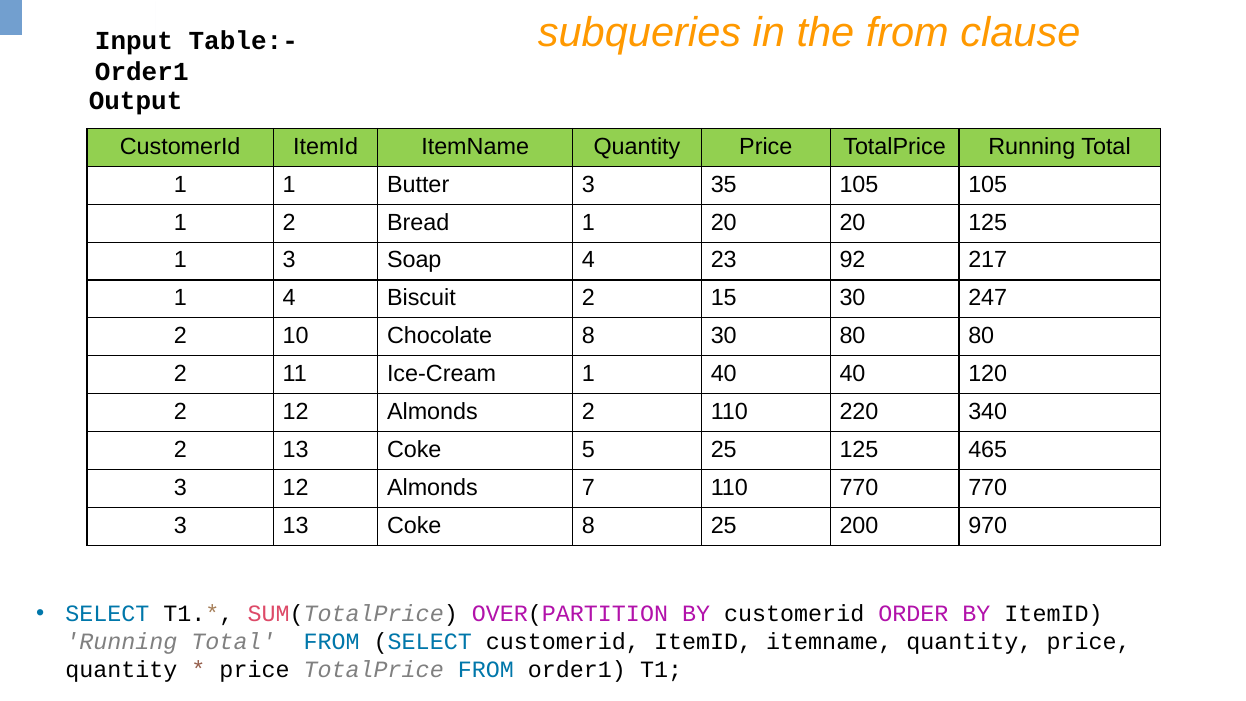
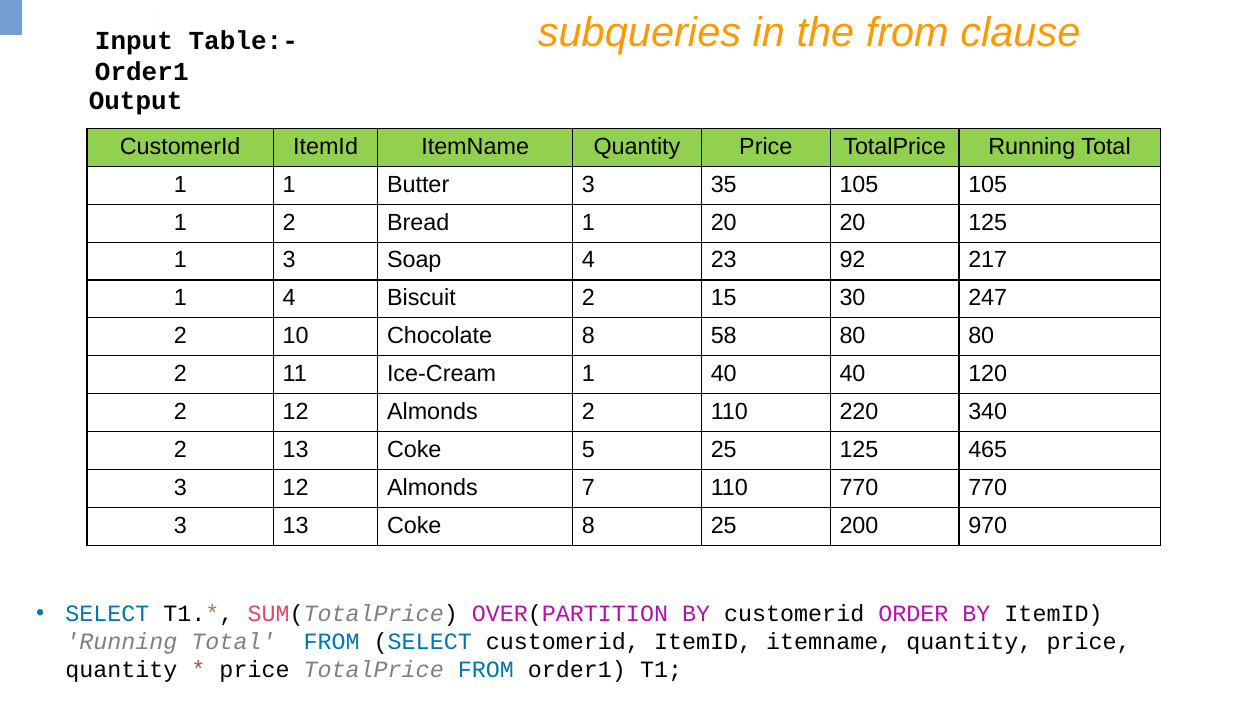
8 30: 30 -> 58
